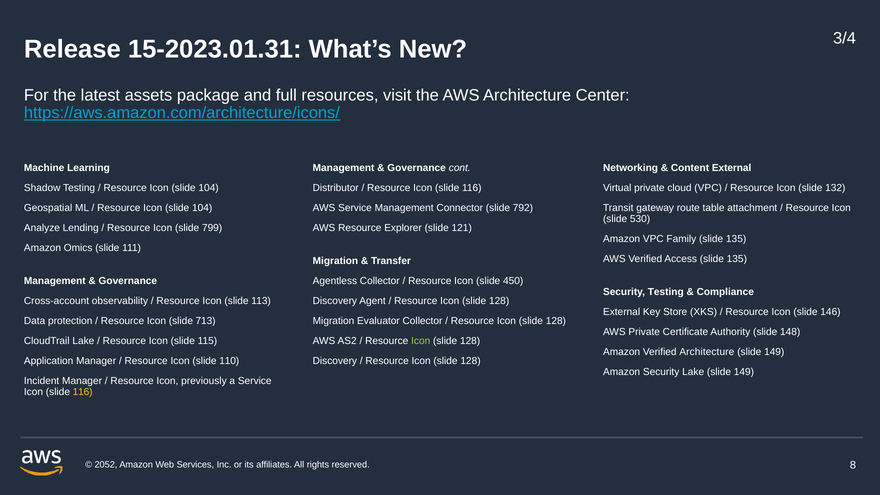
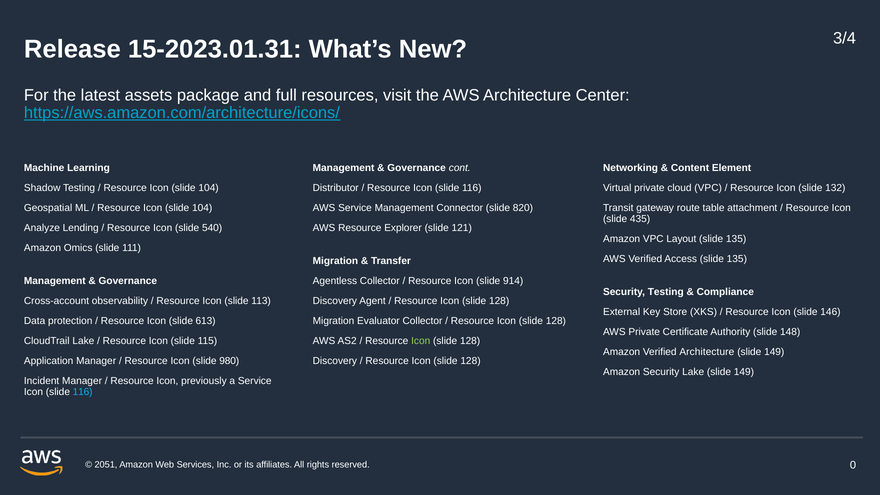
Content External: External -> Element
792: 792 -> 820
530: 530 -> 435
799: 799 -> 540
Family: Family -> Layout
450: 450 -> 914
713: 713 -> 613
110: 110 -> 980
116 at (83, 392) colour: yellow -> light blue
2052: 2052 -> 2051
8: 8 -> 0
